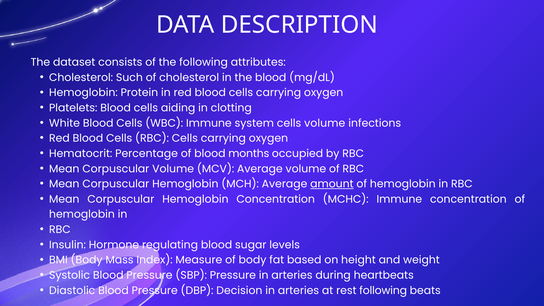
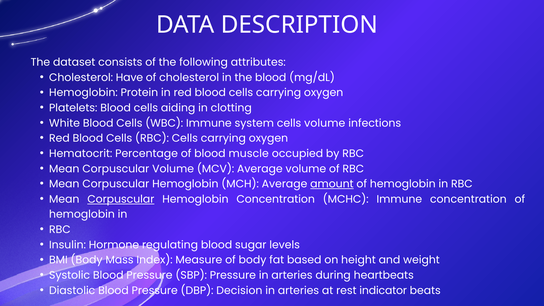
Such: Such -> Have
months: months -> muscle
Corpuscular at (121, 199) underline: none -> present
rest following: following -> indicator
